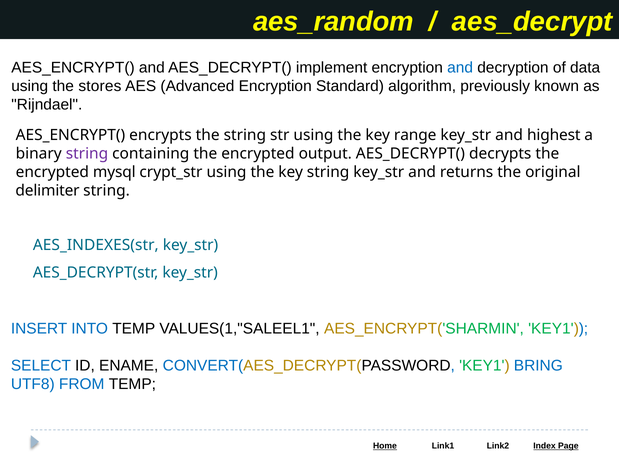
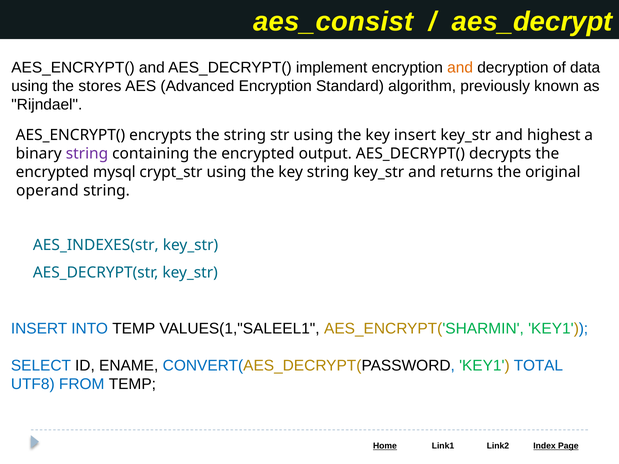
aes_random: aes_random -> aes_consist
and at (460, 68) colour: blue -> orange
key range: range -> insert
delimiter: delimiter -> operand
BRING: BRING -> TOTAL
